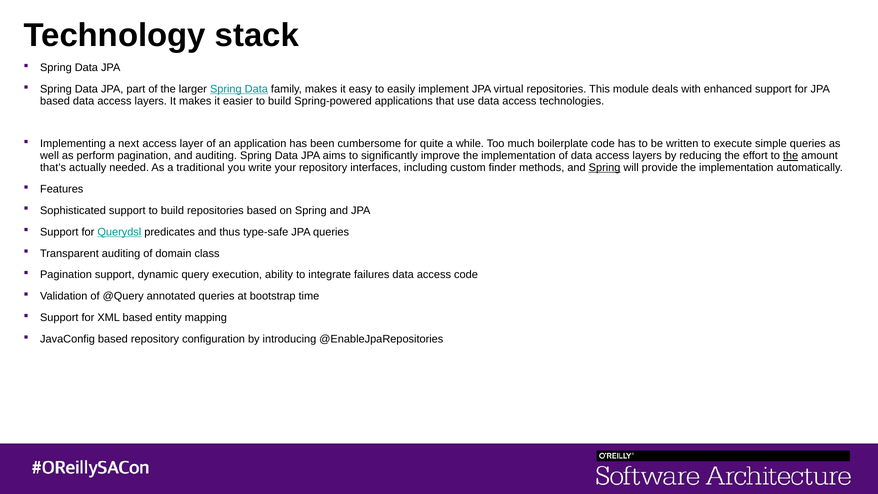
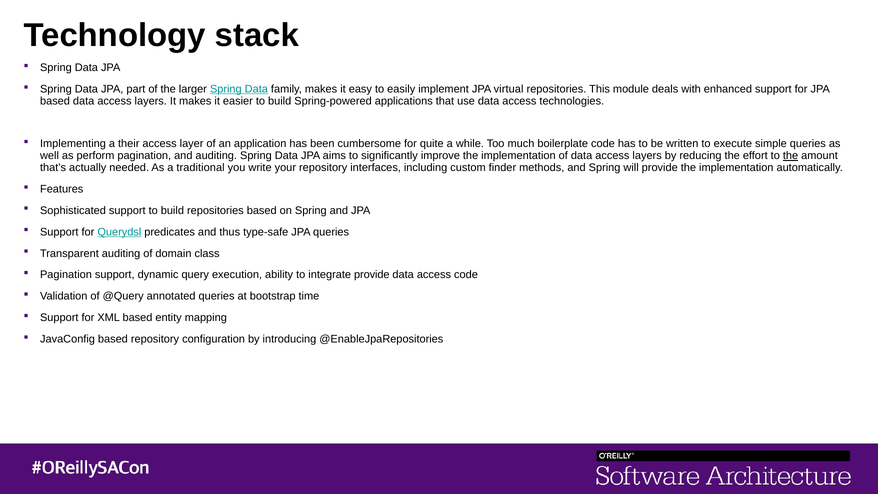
next: next -> their
Spring at (605, 168) underline: present -> none
integrate failures: failures -> provide
